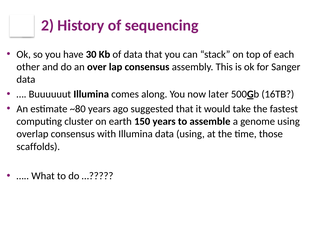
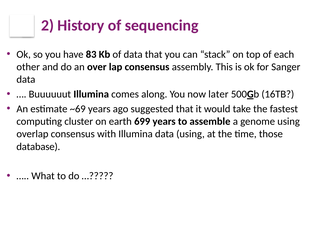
30: 30 -> 83
~80: ~80 -> ~69
150: 150 -> 699
scaffolds: scaffolds -> database
